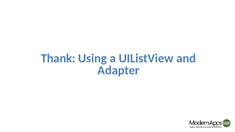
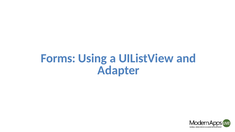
Thank: Thank -> Forms
